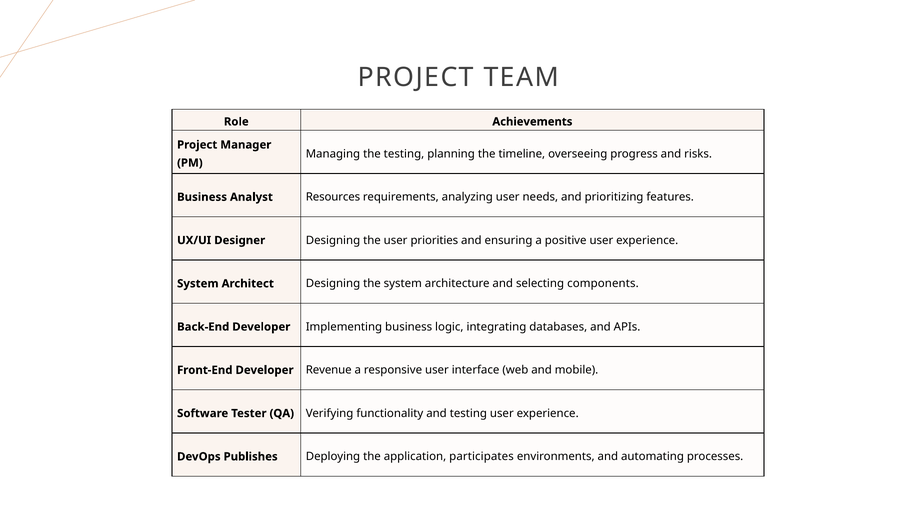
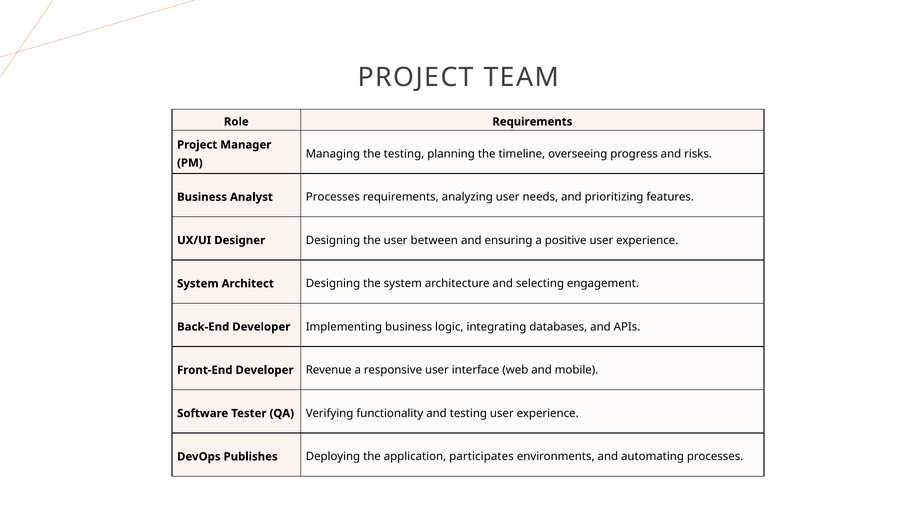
Role Achievements: Achievements -> Requirements
Analyst Resources: Resources -> Processes
priorities: priorities -> between
components: components -> engagement
